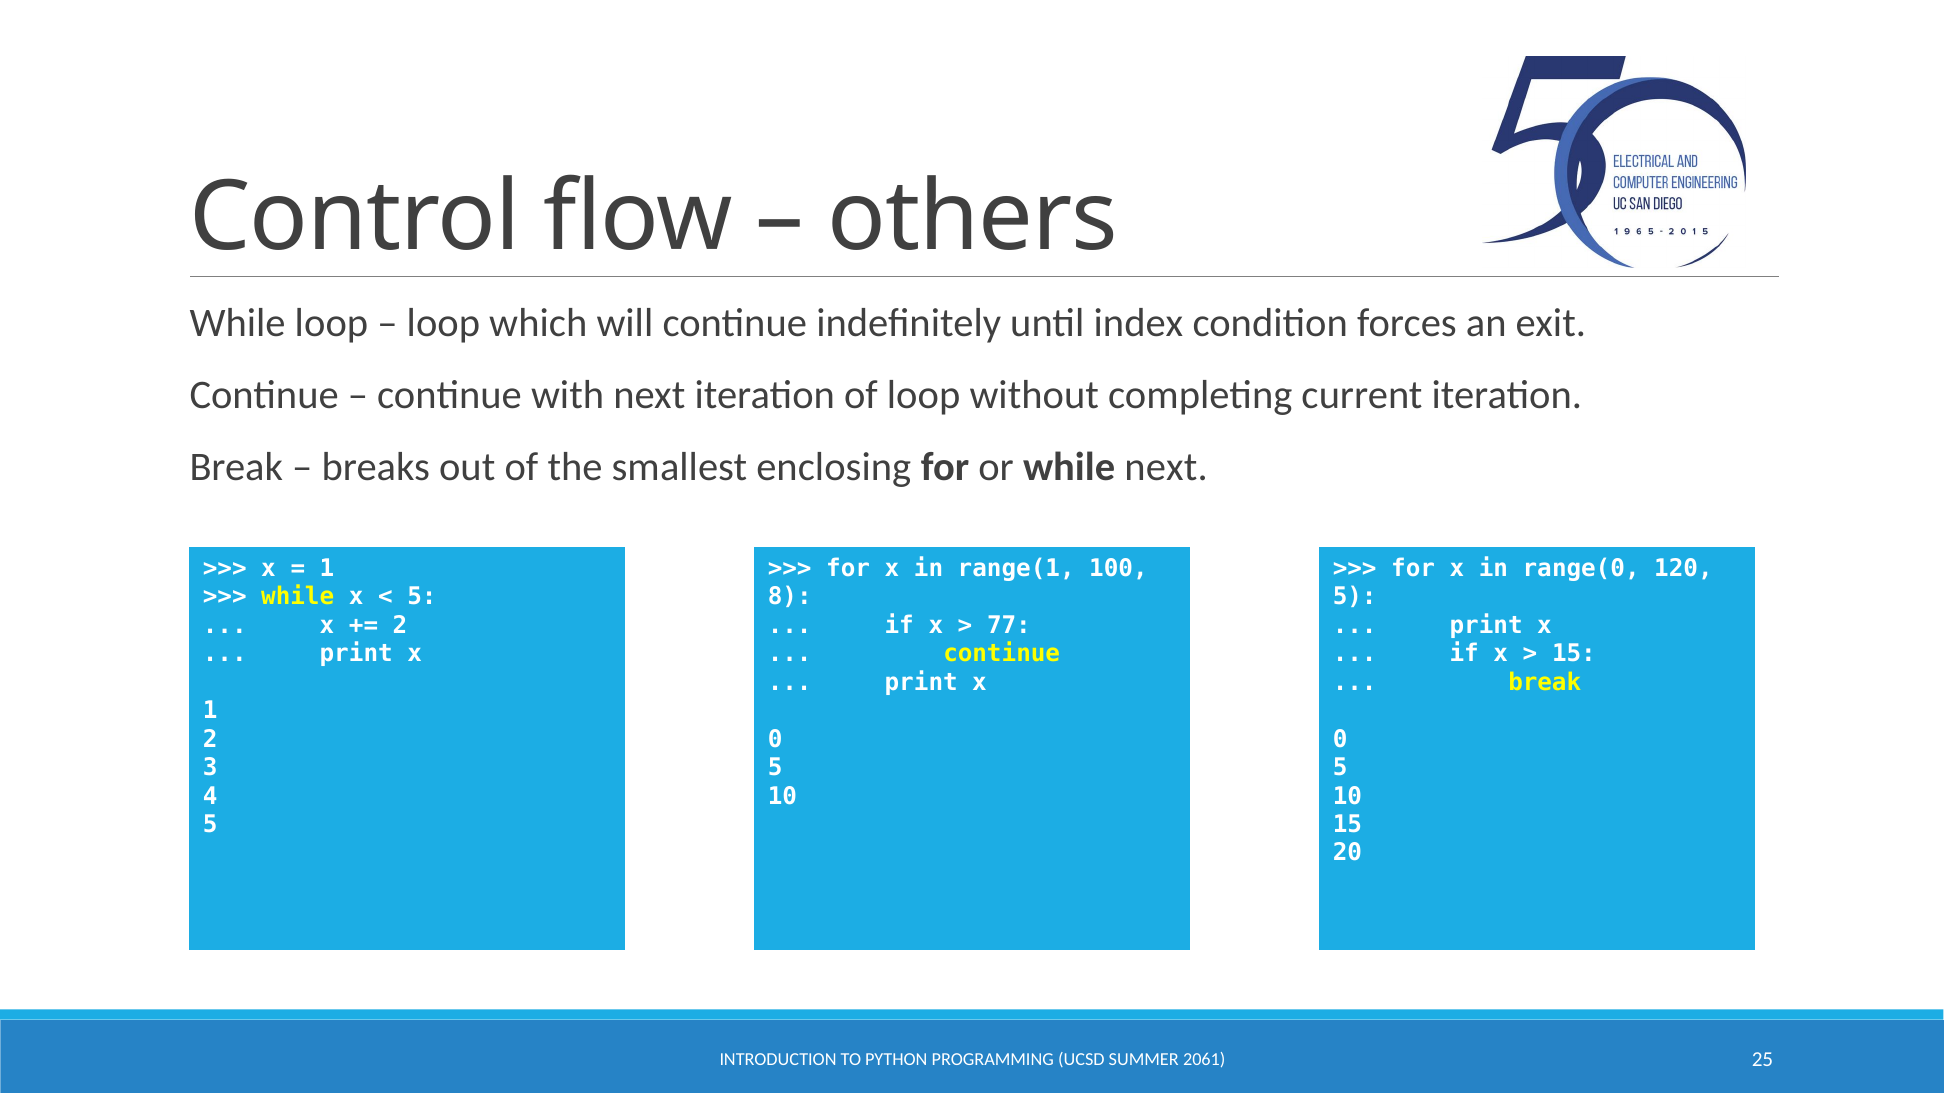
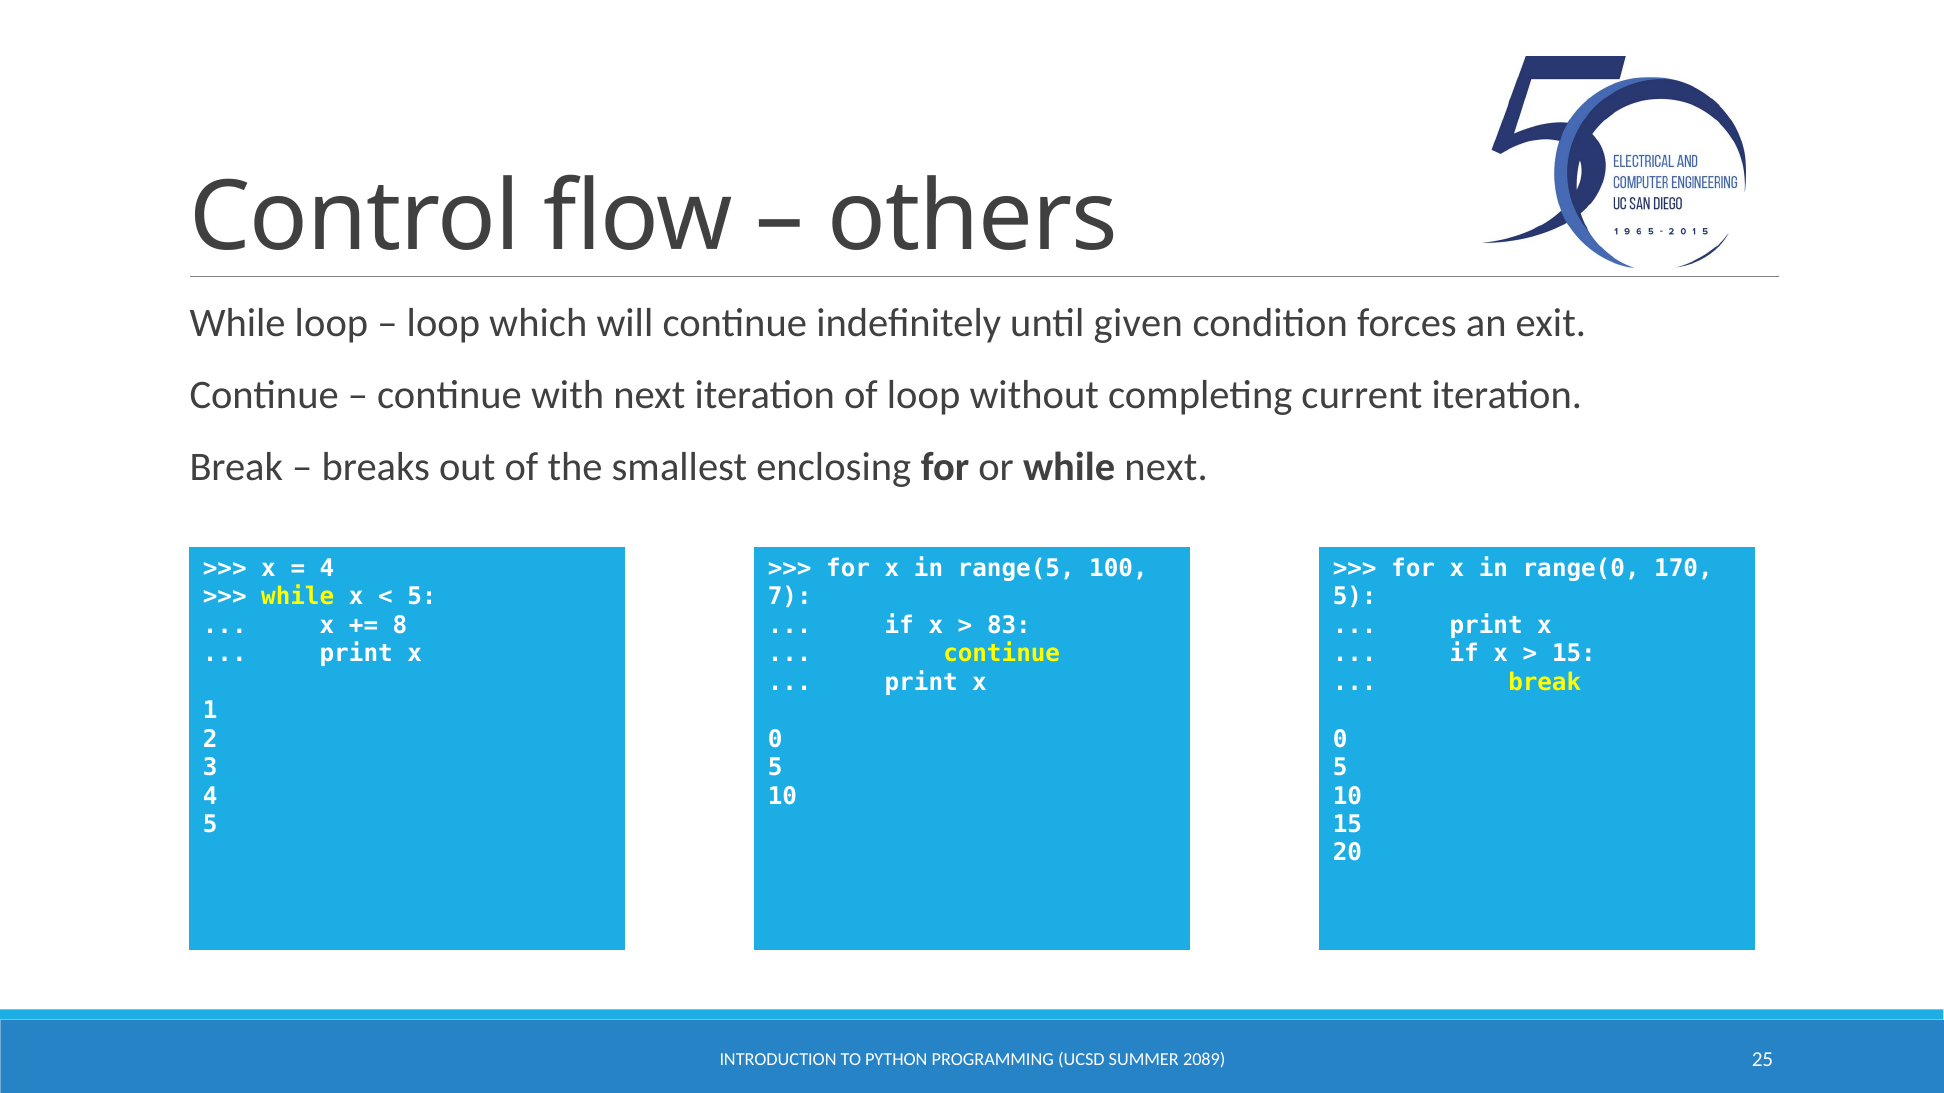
index: index -> given
1 at (327, 569): 1 -> 4
range(1: range(1 -> range(5
120: 120 -> 170
8: 8 -> 7
2 at (400, 626): 2 -> 8
77: 77 -> 83
2061: 2061 -> 2089
